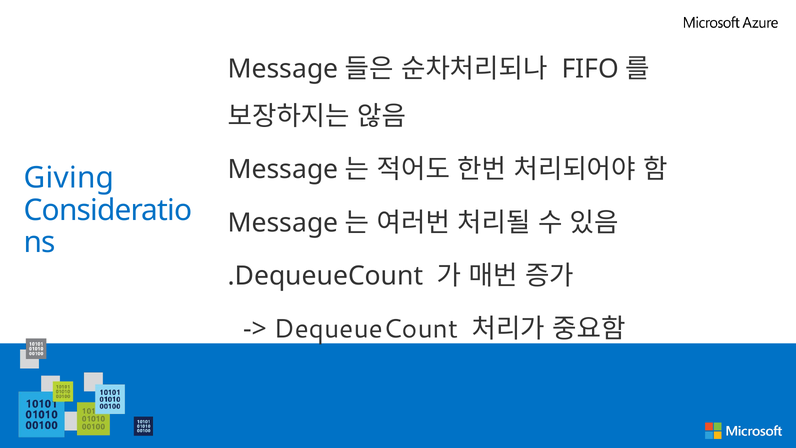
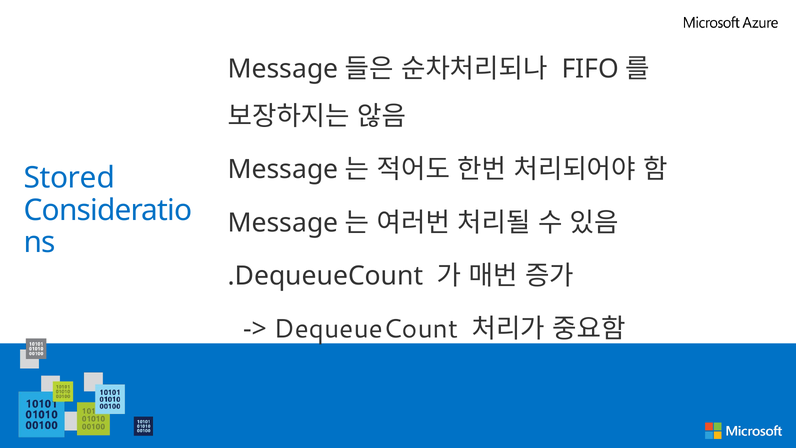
Giving: Giving -> Stored
